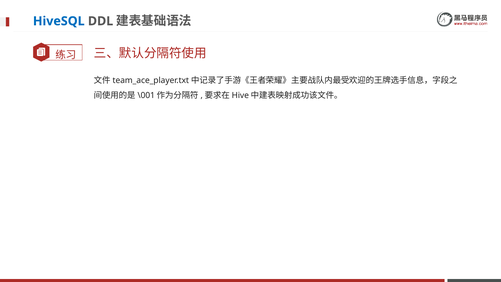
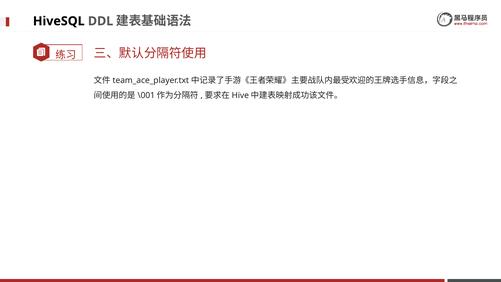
HiveSQL colour: blue -> black
